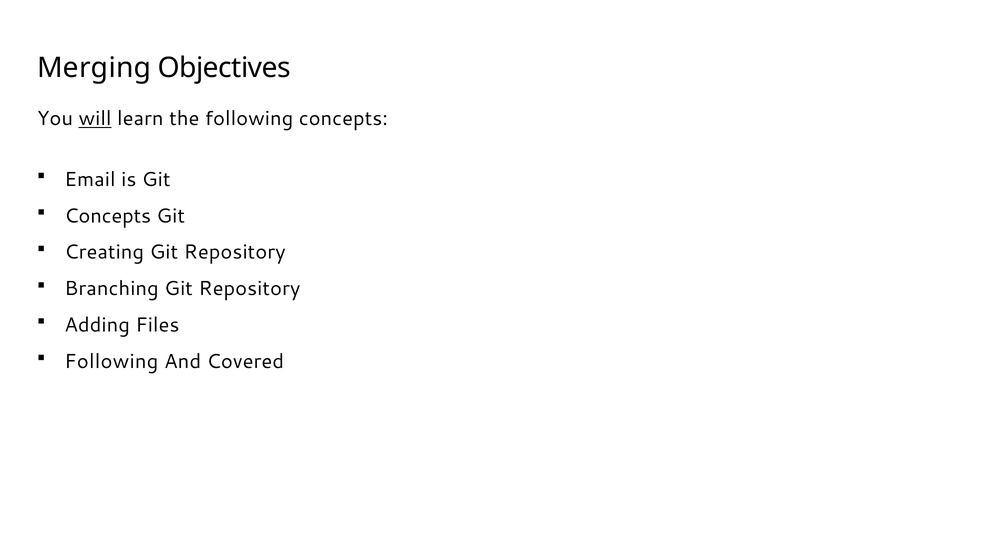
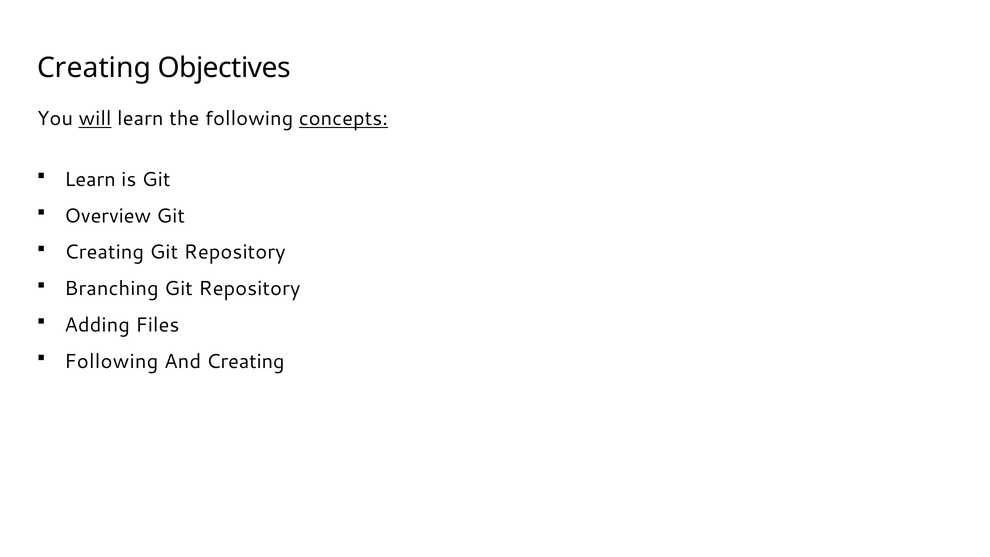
Merging at (94, 68): Merging -> Creating
concepts at (343, 119) underline: none -> present
Email at (90, 179): Email -> Learn
Concepts at (108, 216): Concepts -> Overview
And Covered: Covered -> Creating
